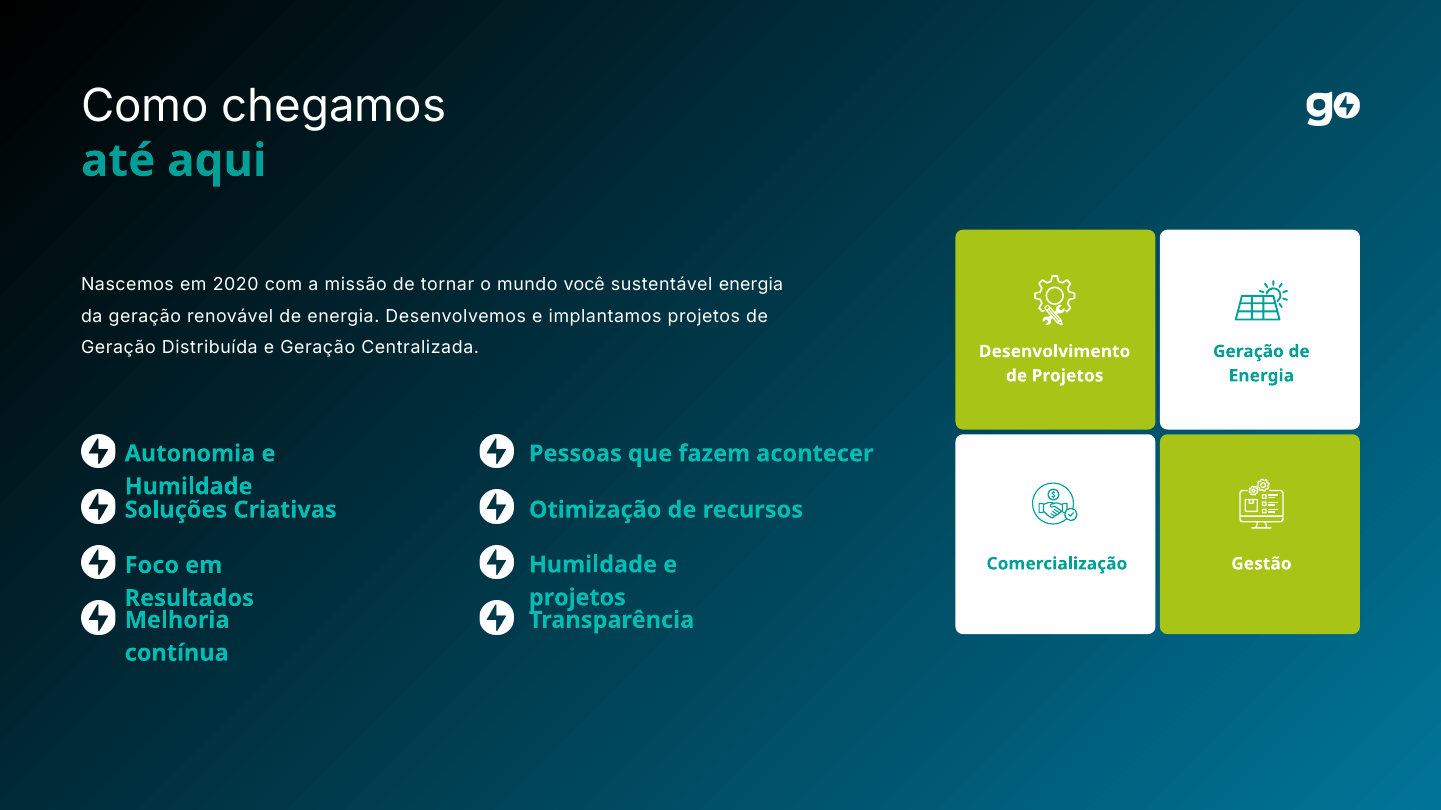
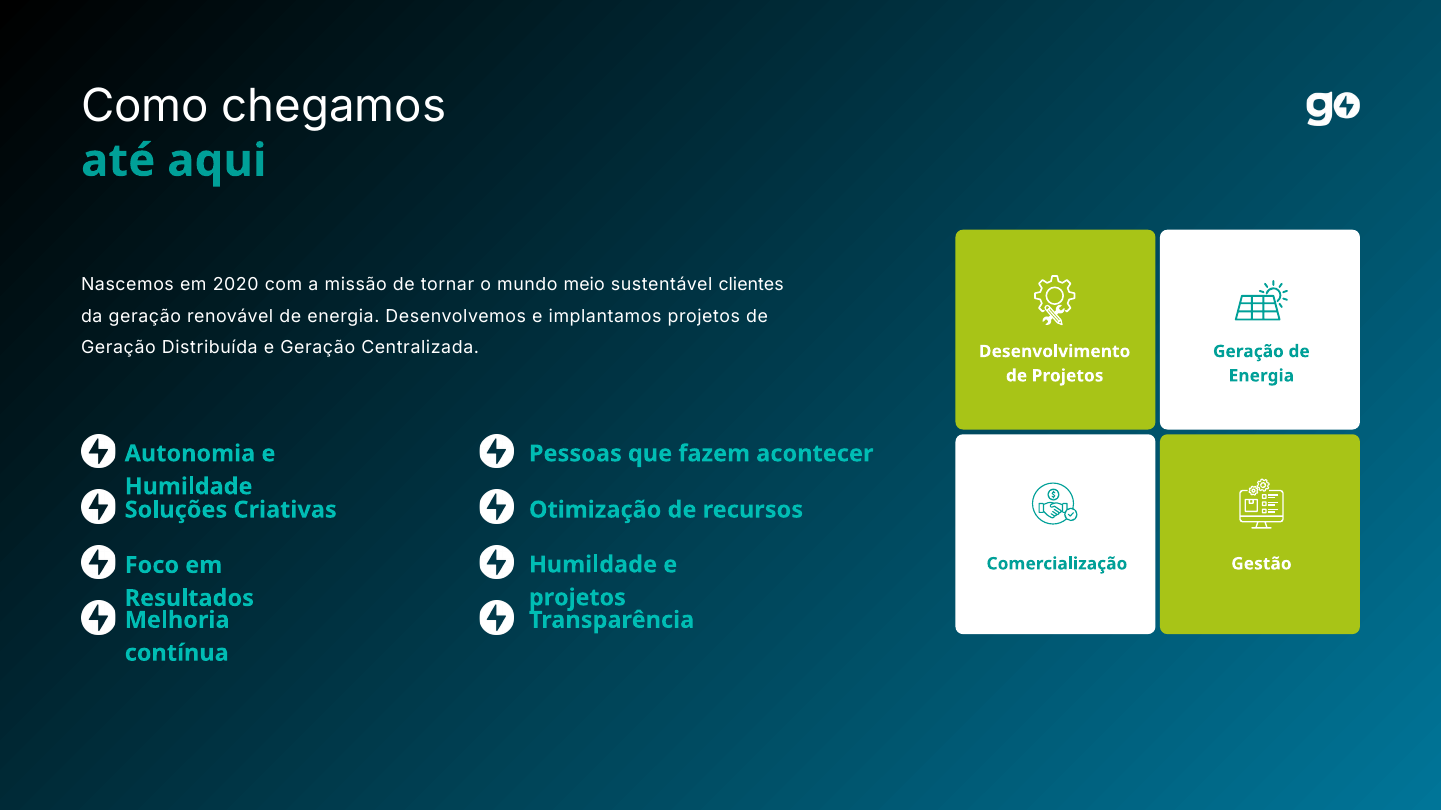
você: você -> meio
sustentável energia: energia -> clientes
